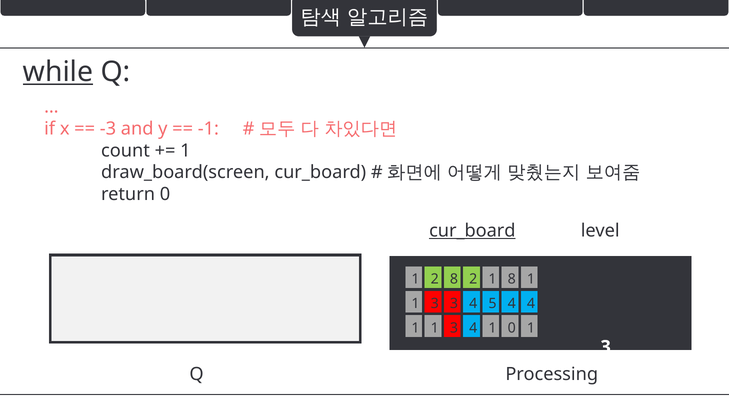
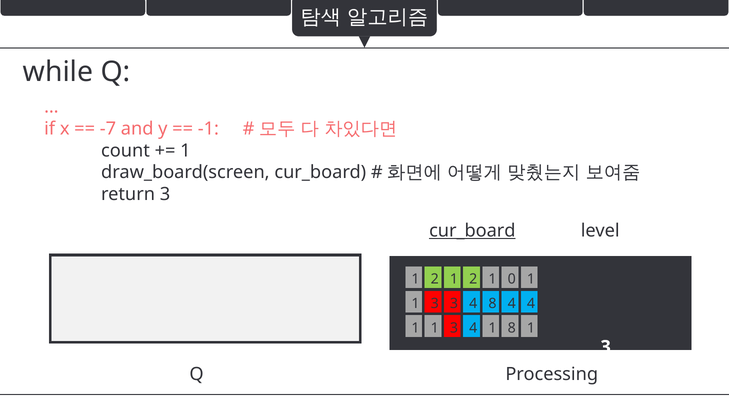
while underline: present -> none
-3: -3 -> -7
return 0: 0 -> 3
8 at (454, 279): 8 -> 1
1 8: 8 -> 0
4 5: 5 -> 8
1 0: 0 -> 8
